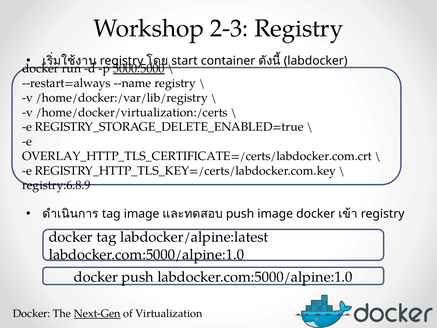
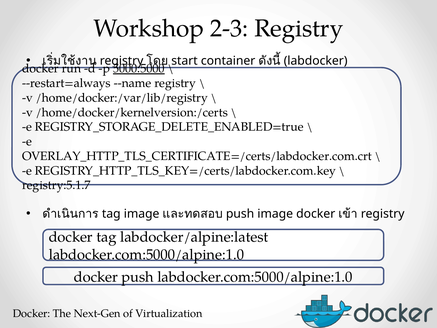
/home/docker/virtualization:/certs: /home/docker/virtualization:/certs -> /home/docker/kernelversion:/certs
registry:6.8.9: registry:6.8.9 -> registry:5.1.7
Next-Gen underline: present -> none
